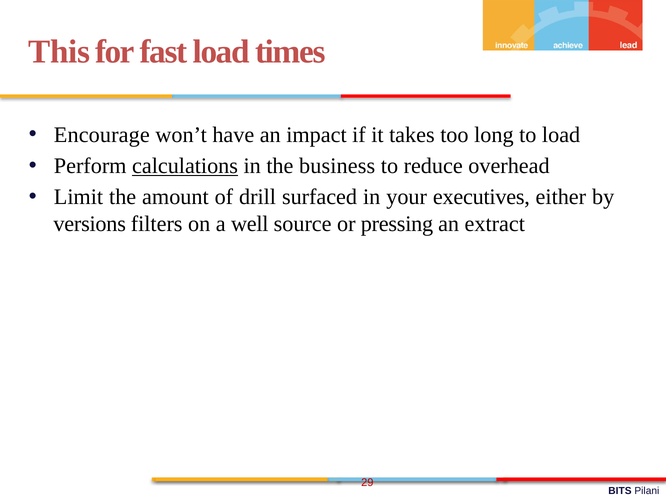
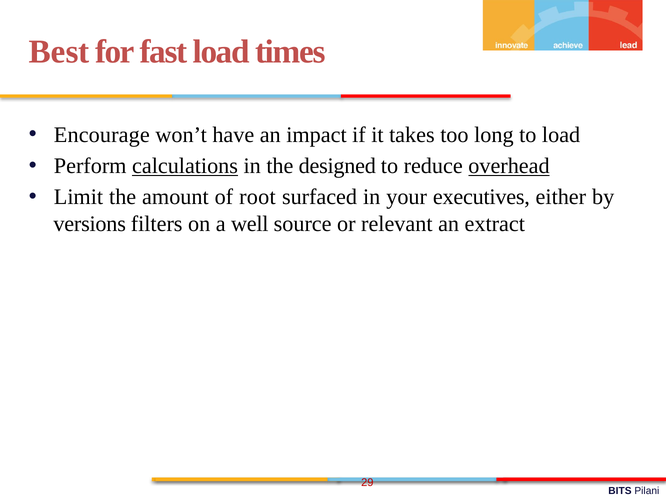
This: This -> Best
business: business -> designed
overhead underline: none -> present
drill: drill -> root
pressing: pressing -> relevant
